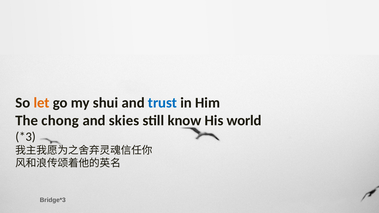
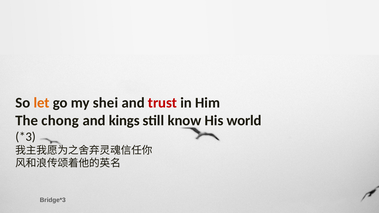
shui: shui -> shei
trust colour: blue -> red
skies: skies -> kings
